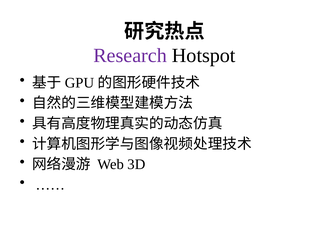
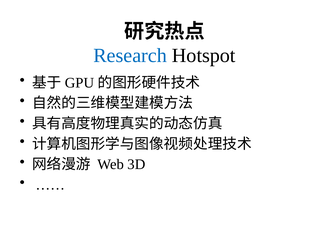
Research colour: purple -> blue
